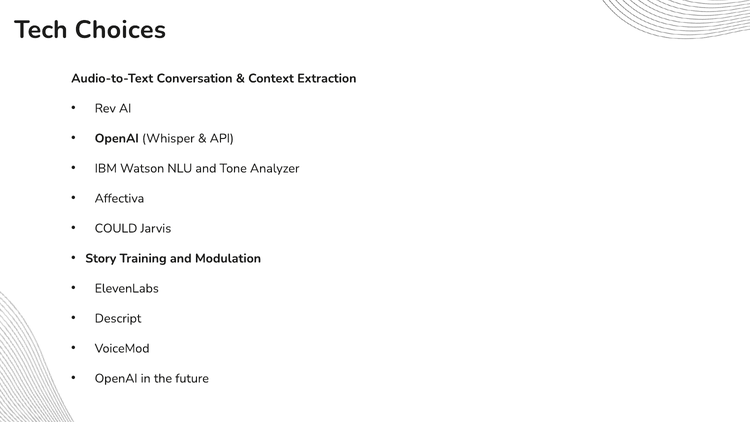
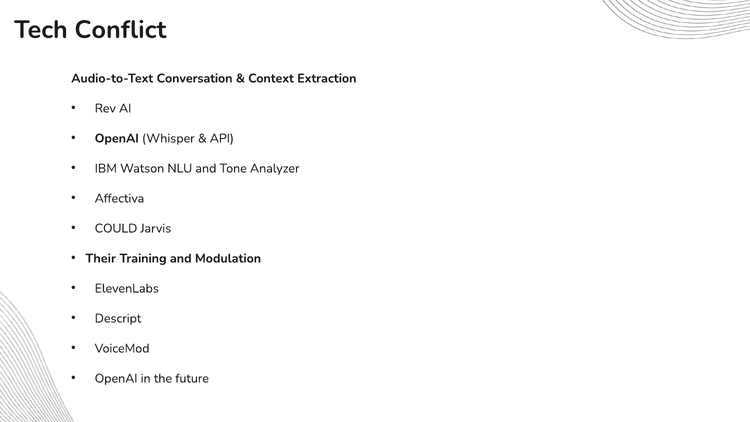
Choices: Choices -> Conflict
Story: Story -> Their
